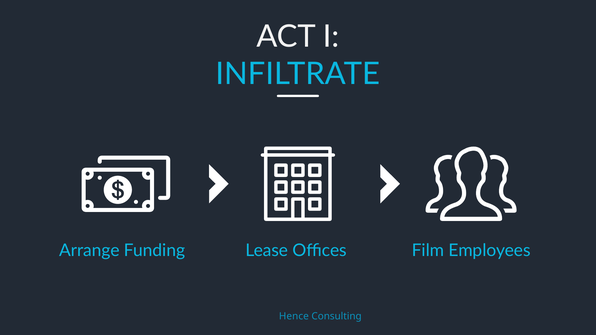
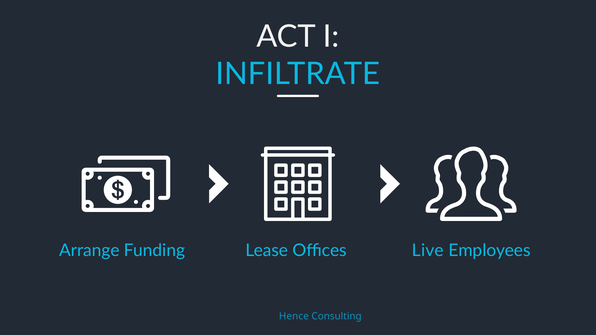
Film: Film -> Live
